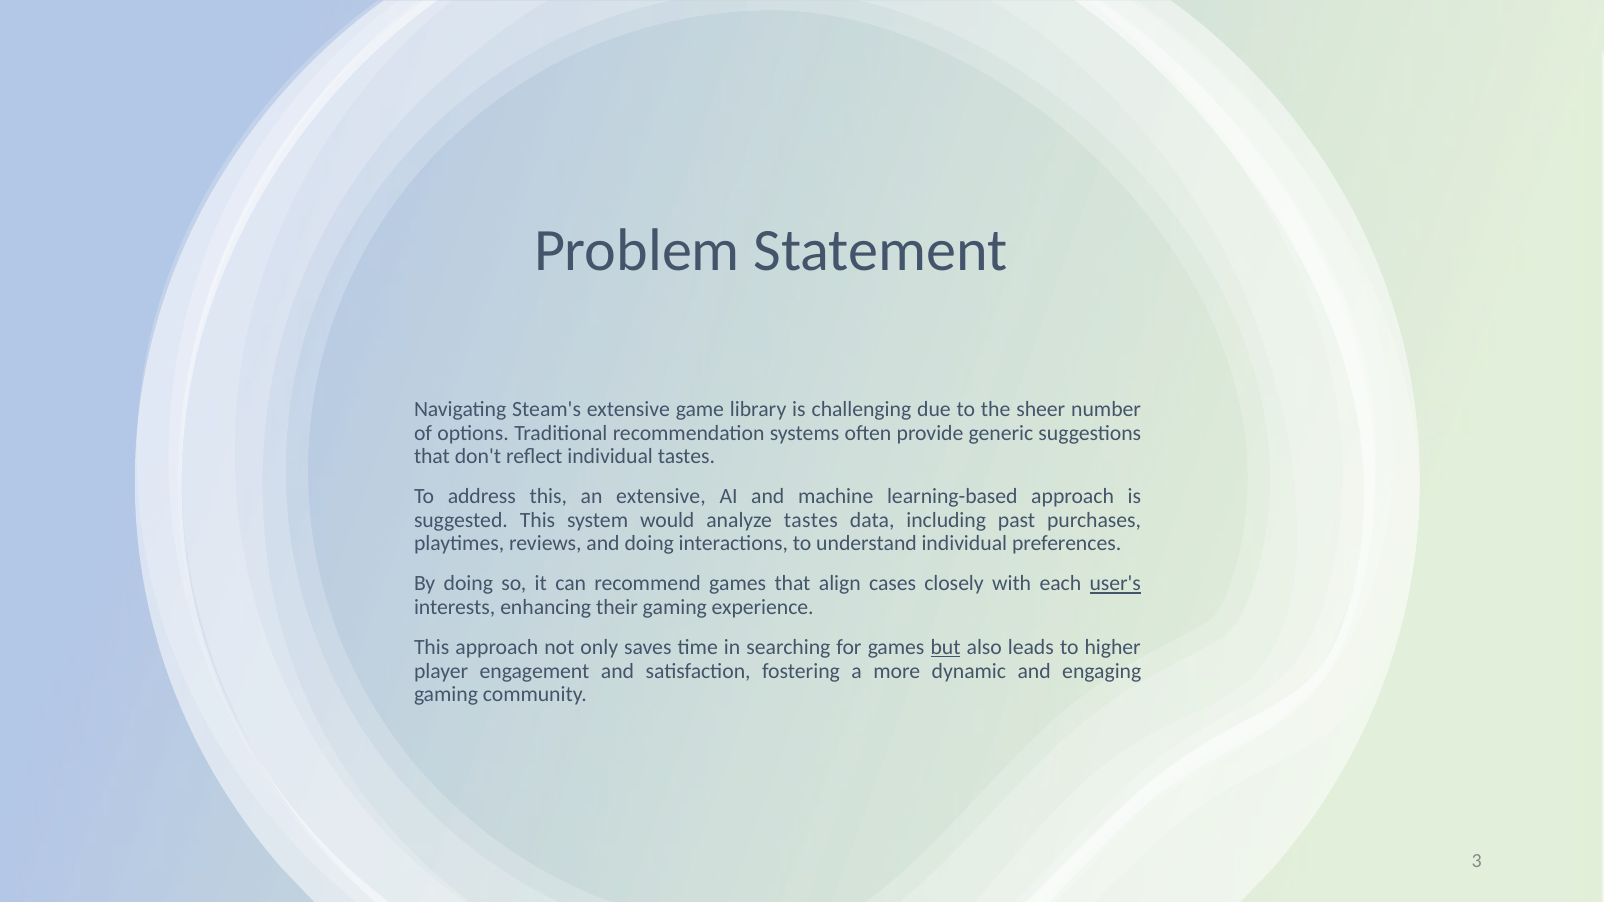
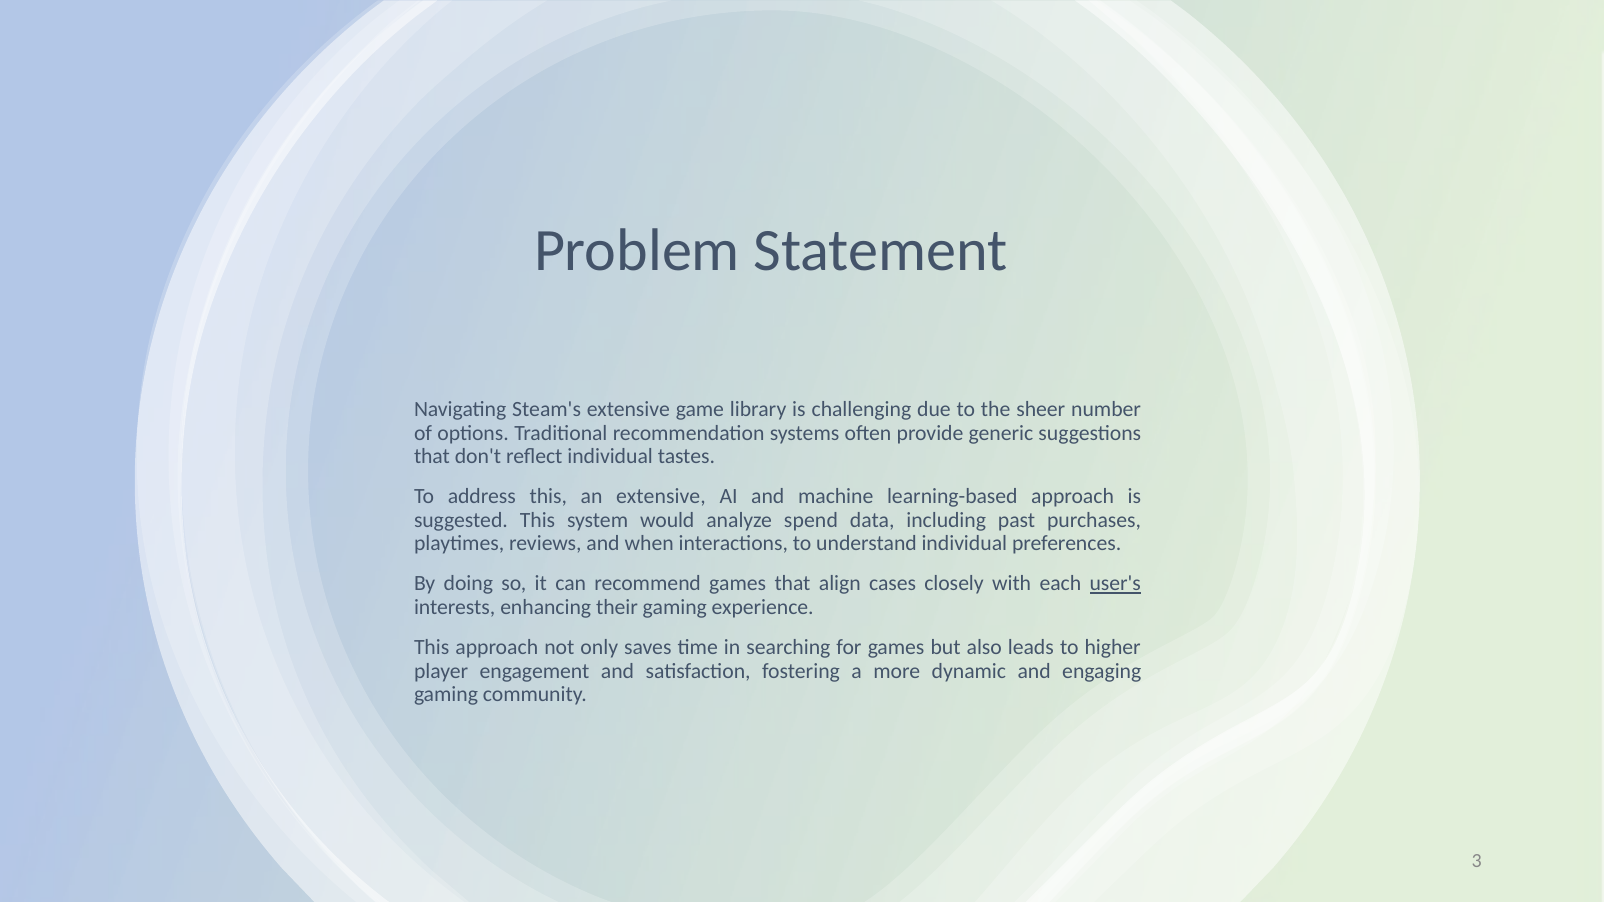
analyze tastes: tastes -> spend
and doing: doing -> when
but underline: present -> none
